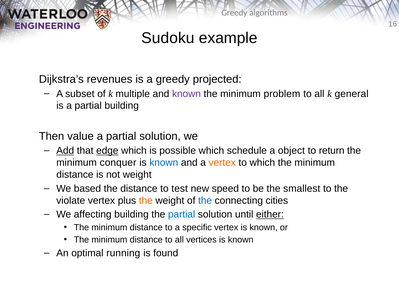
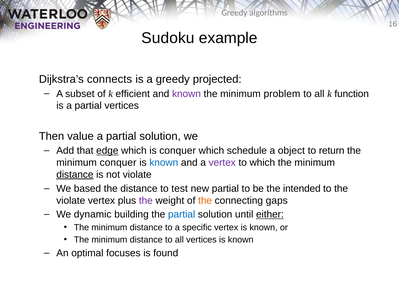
revenues: revenues -> connects
multiple: multiple -> efficient
general: general -> function
partial building: building -> vertices
Add underline: present -> none
is possible: possible -> conquer
vertex at (222, 163) colour: orange -> purple
distance at (75, 175) underline: none -> present
not weight: weight -> violate
new speed: speed -> partial
smallest: smallest -> intended
the at (146, 201) colour: orange -> purple
the at (205, 201) colour: blue -> orange
cities: cities -> gaps
affecting: affecting -> dynamic
running: running -> focuses
